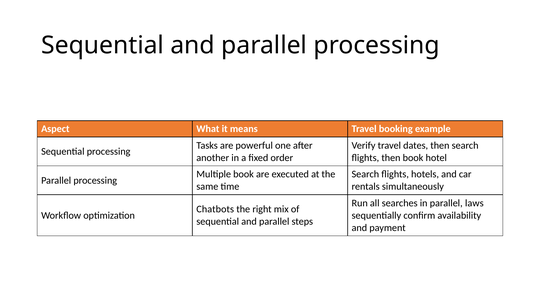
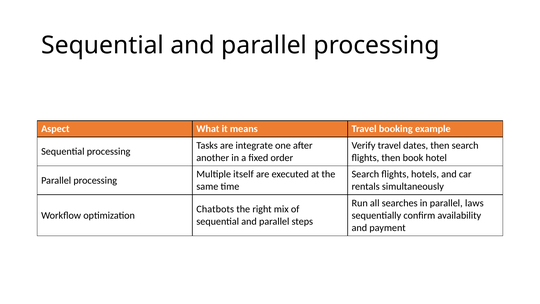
powerful: powerful -> integrate
Multiple book: book -> itself
